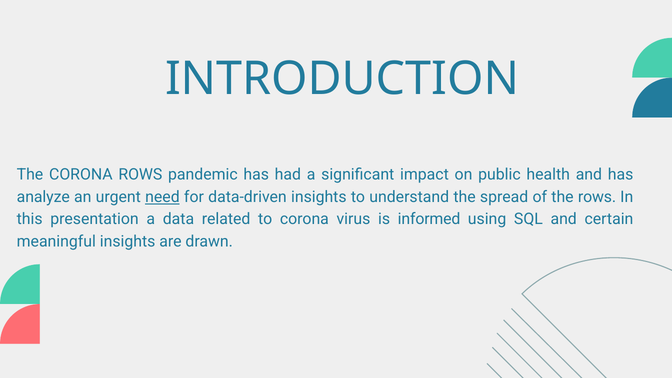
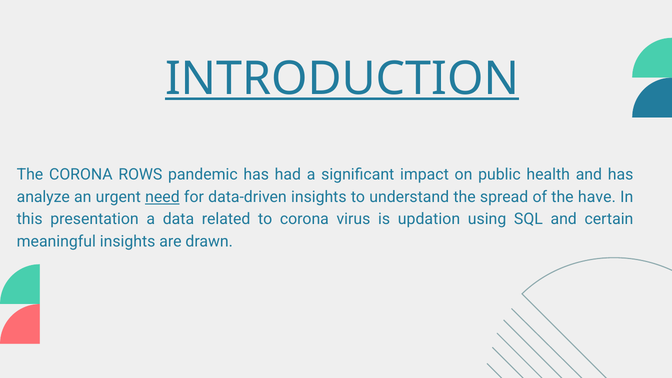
INTRODUCTION underline: none -> present
the rows: rows -> have
informed: informed -> updation
